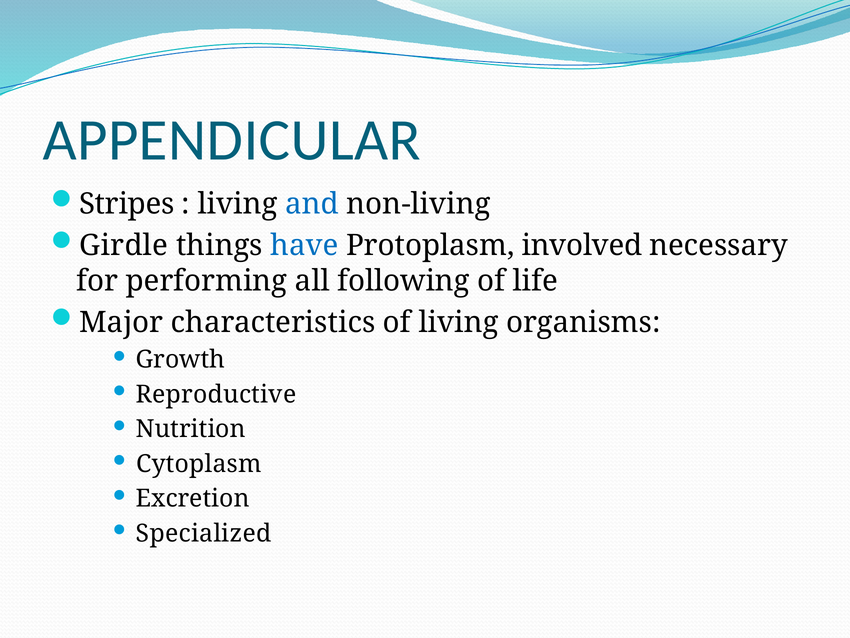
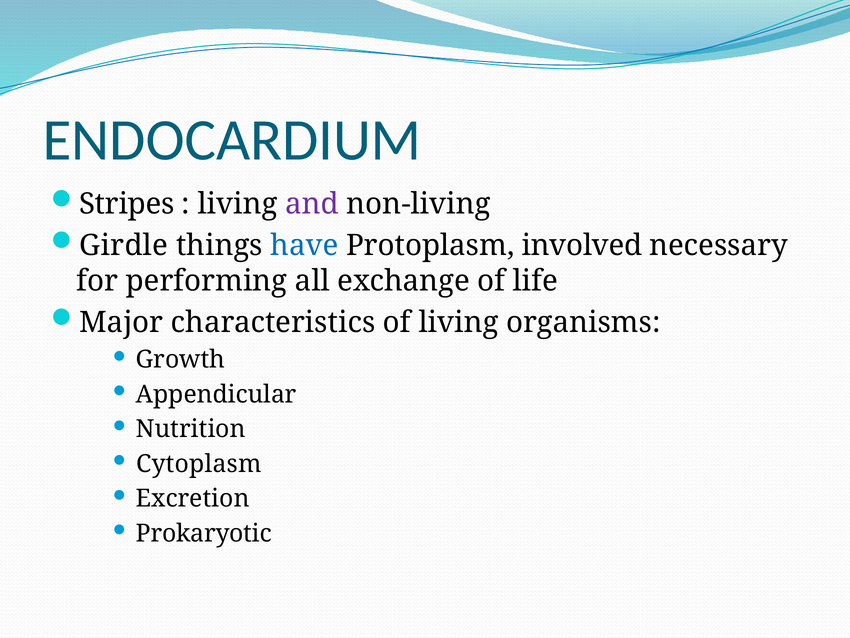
APPENDICULAR: APPENDICULAR -> ENDOCARDIUM
and colour: blue -> purple
following: following -> exchange
Reproductive: Reproductive -> Appendicular
Specialized: Specialized -> Prokaryotic
